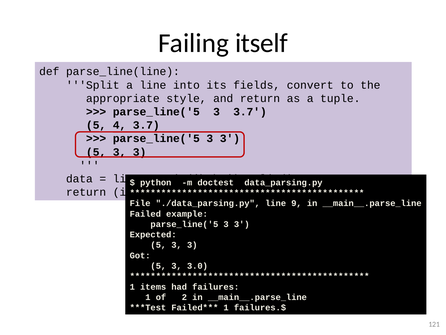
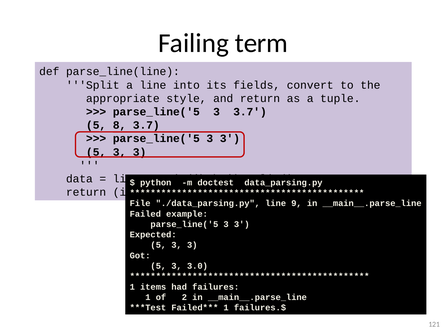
itself: itself -> term
4: 4 -> 8
